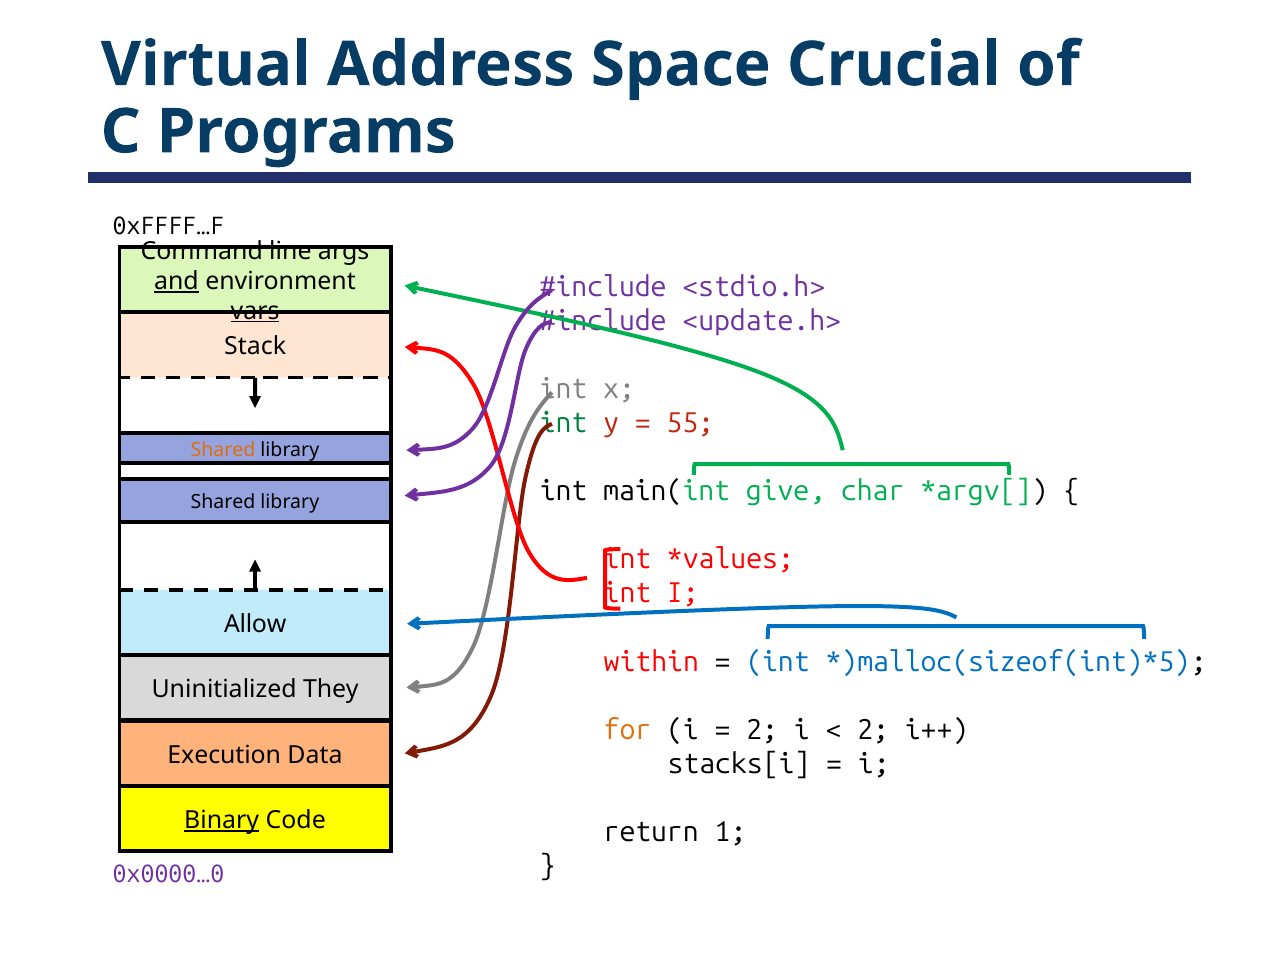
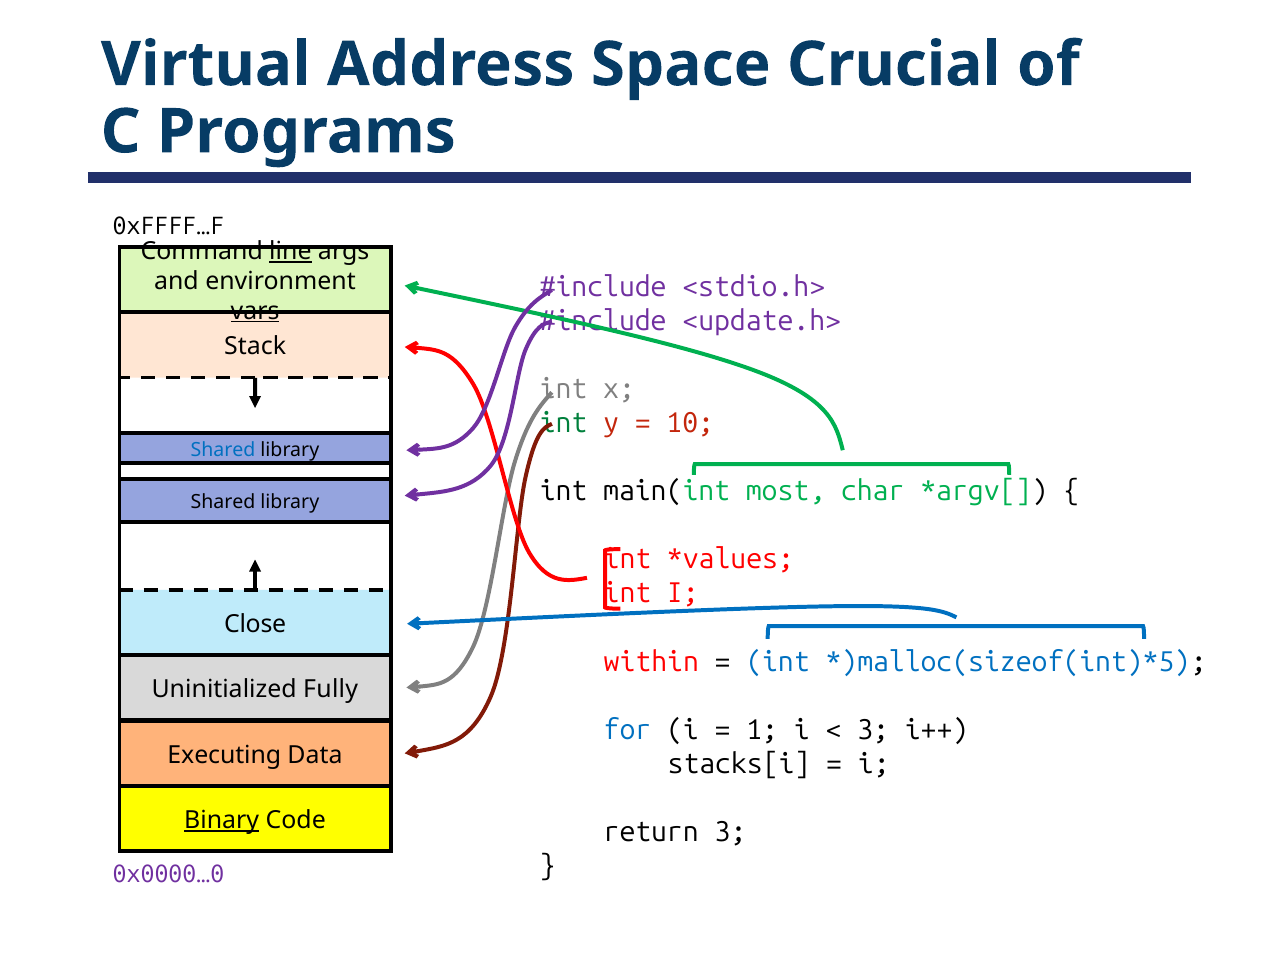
line underline: none -> present
and underline: present -> none
55: 55 -> 10
Shared at (223, 450) colour: orange -> blue
give: give -> most
Allow: Allow -> Close
They: They -> Fully
for colour: orange -> blue
2 at (762, 730): 2 -> 1
2 at (873, 730): 2 -> 3
Execution: Execution -> Executing
return 1: 1 -> 3
